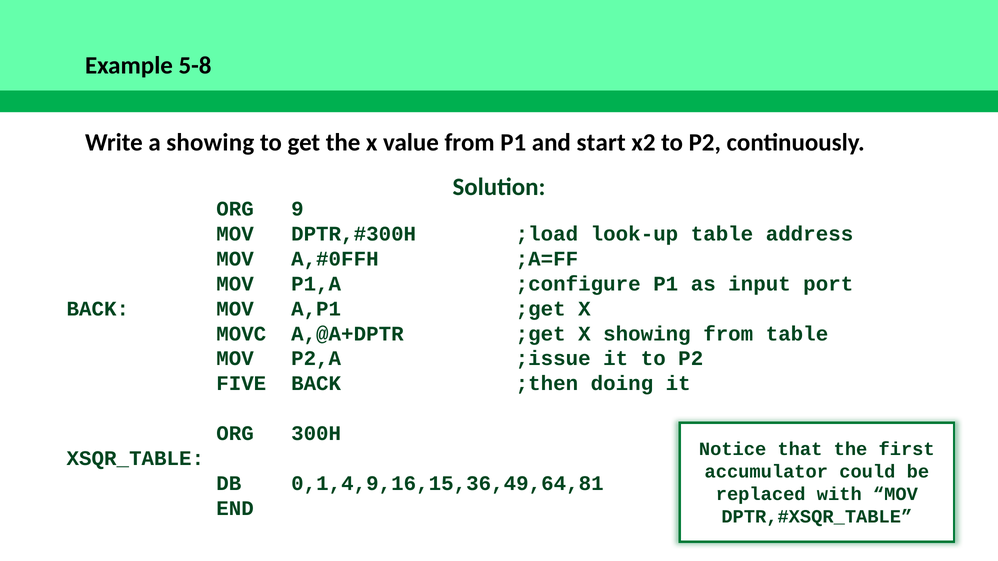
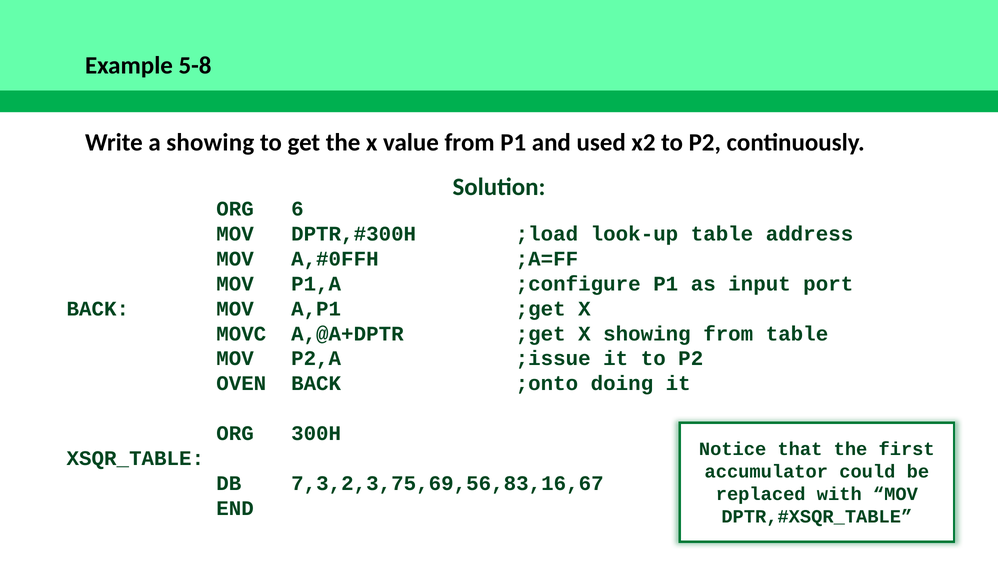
start: start -> used
9: 9 -> 6
FIVE: FIVE -> OVEN
;then: ;then -> ;onto
0,1,4,9,16,15,36,49,64,81: 0,1,4,9,16,15,36,49,64,81 -> 7,3,2,3,75,69,56,83,16,67
